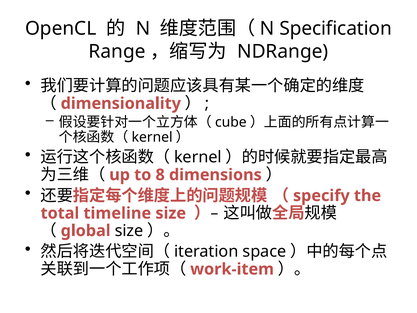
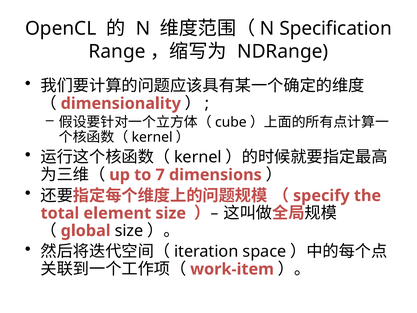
8: 8 -> 7
timeline: timeline -> element
